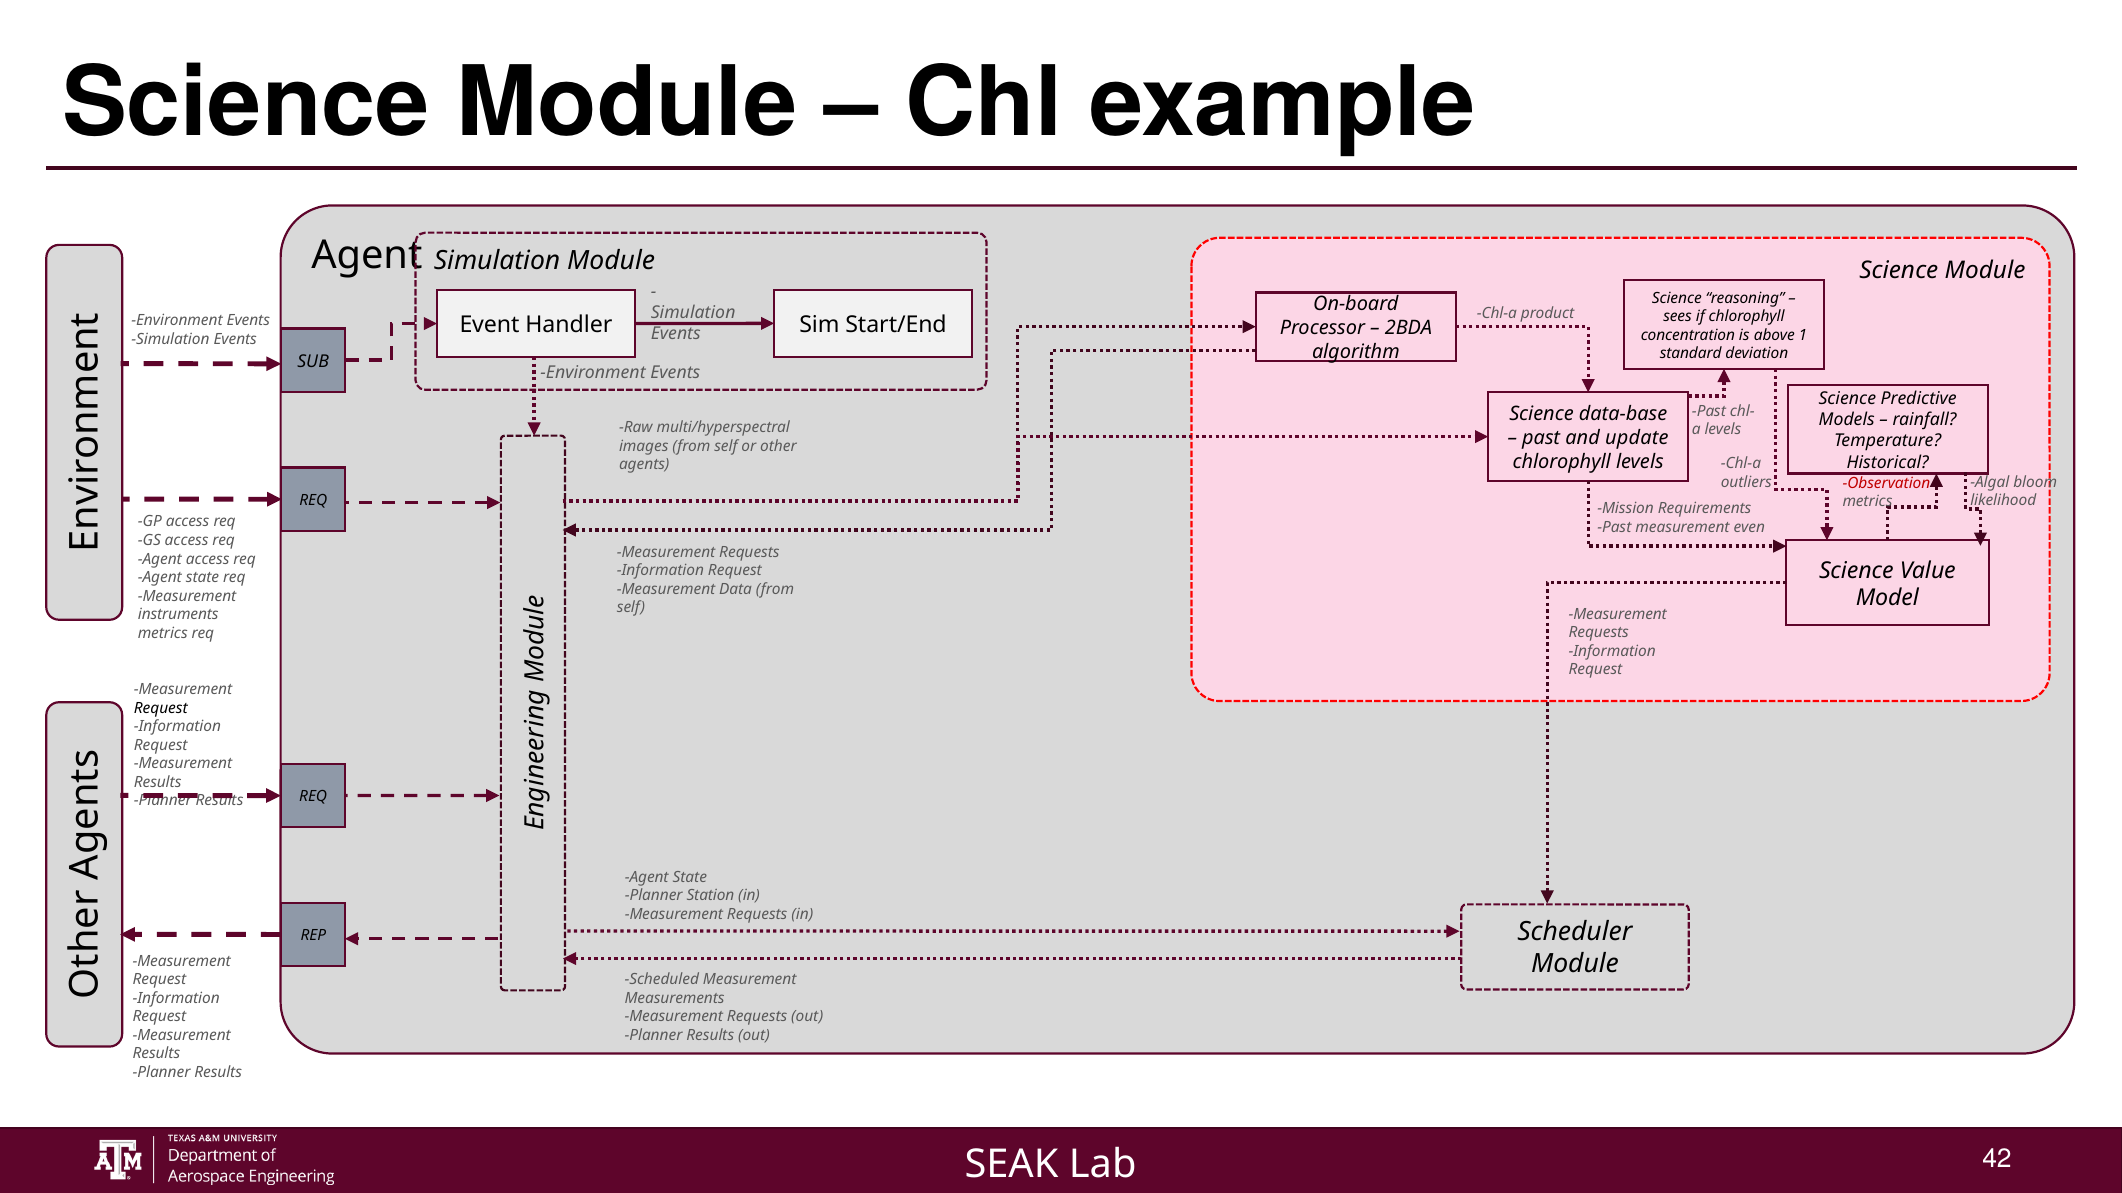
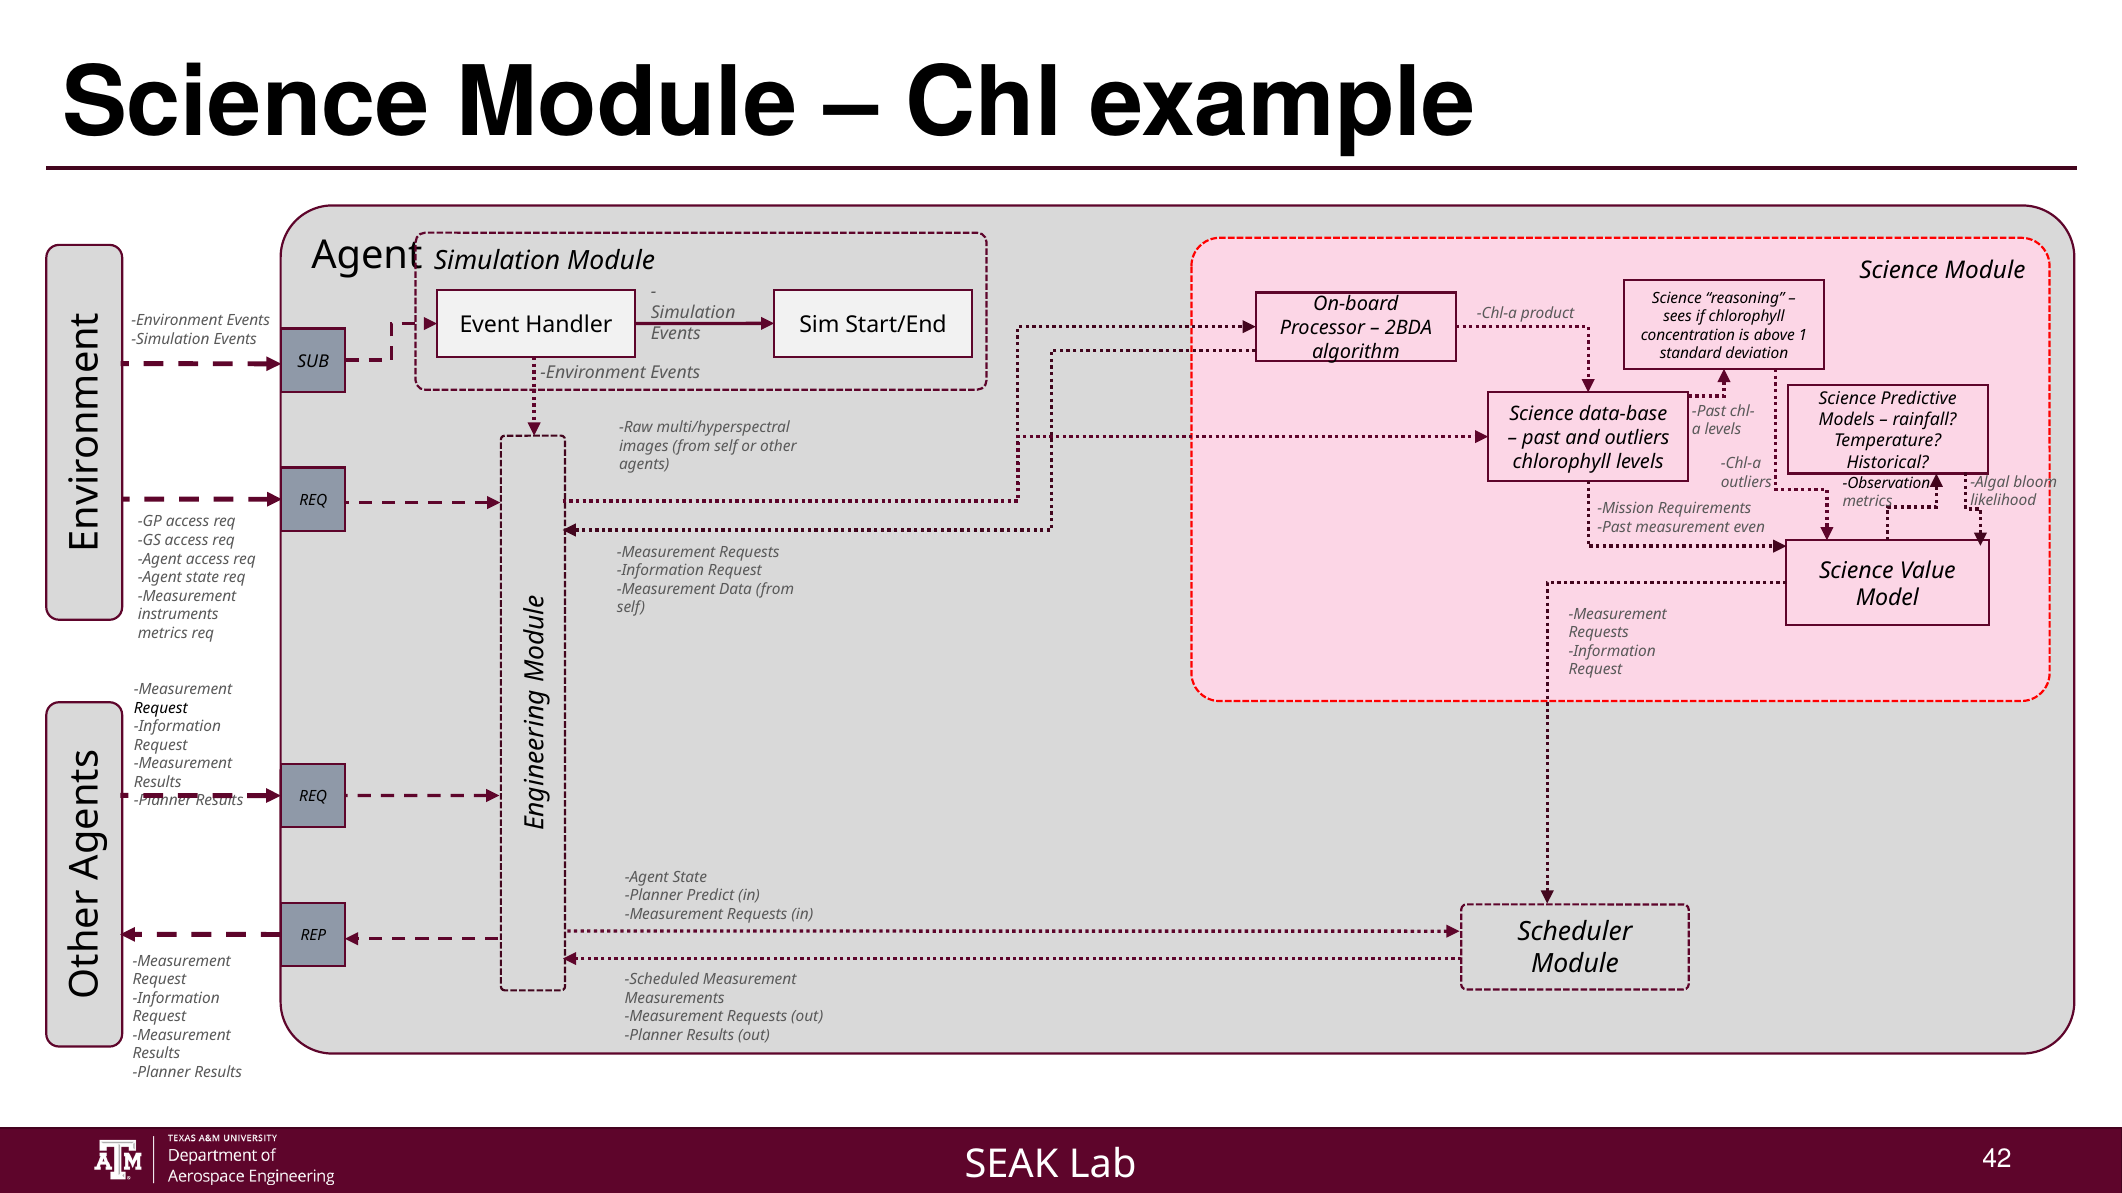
and update: update -> outliers
Observation colour: red -> black
Station: Station -> Predict
